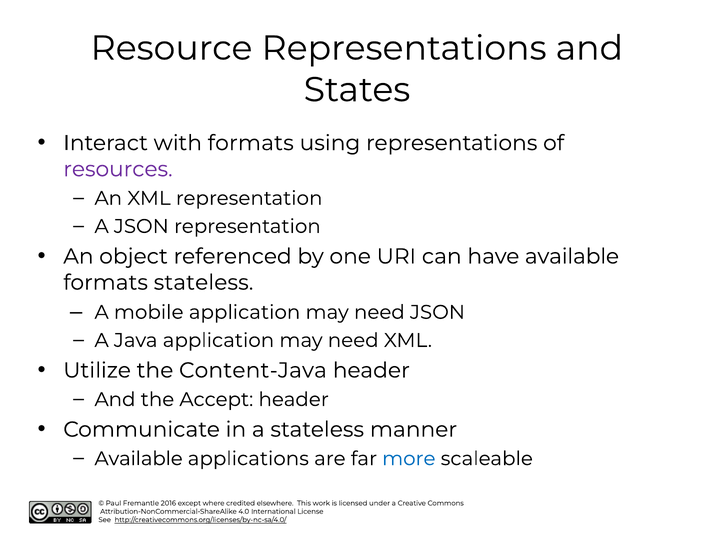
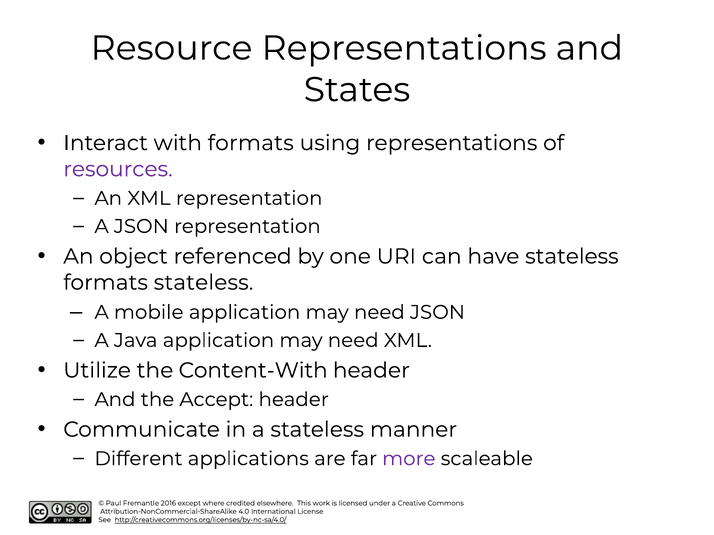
have available: available -> stateless
Content-Java: Content-Java -> Content-With
Available at (139, 459): Available -> Different
more colour: blue -> purple
